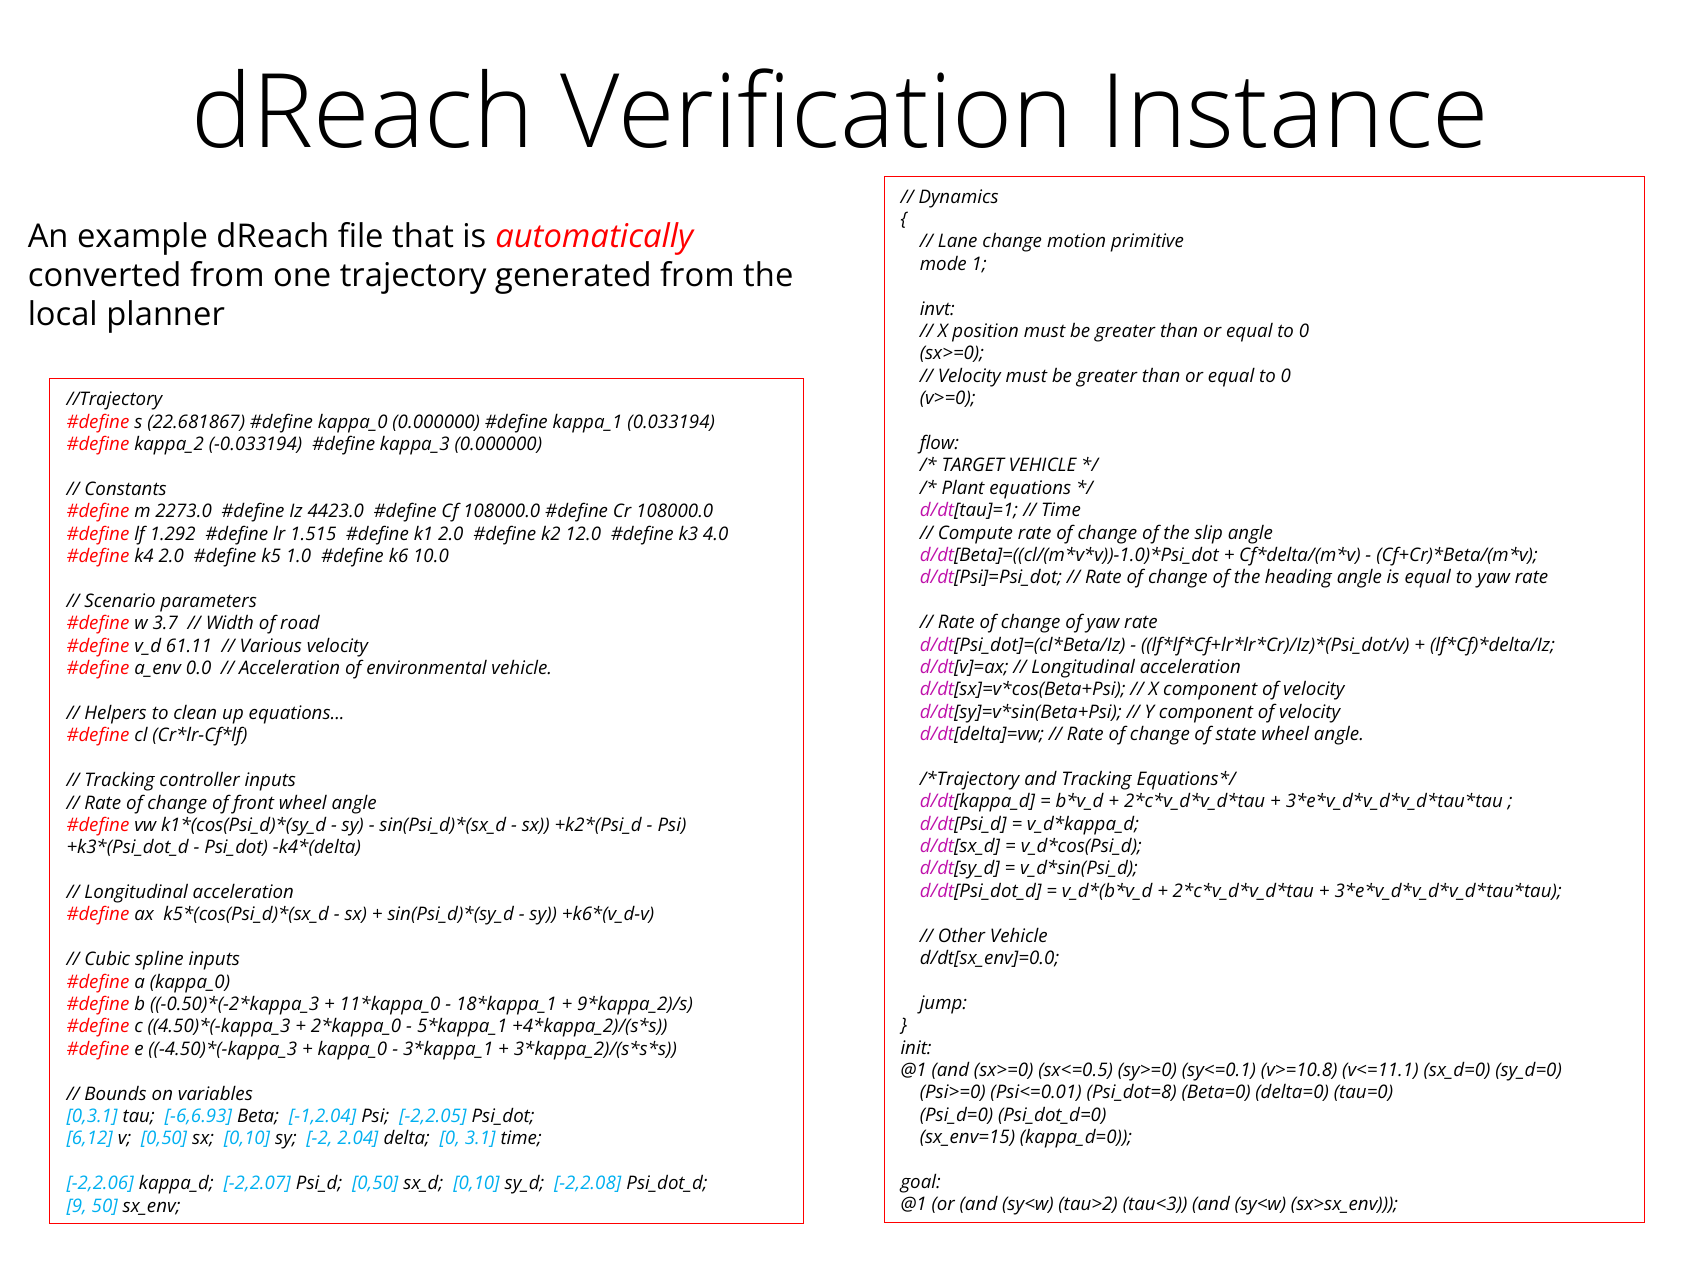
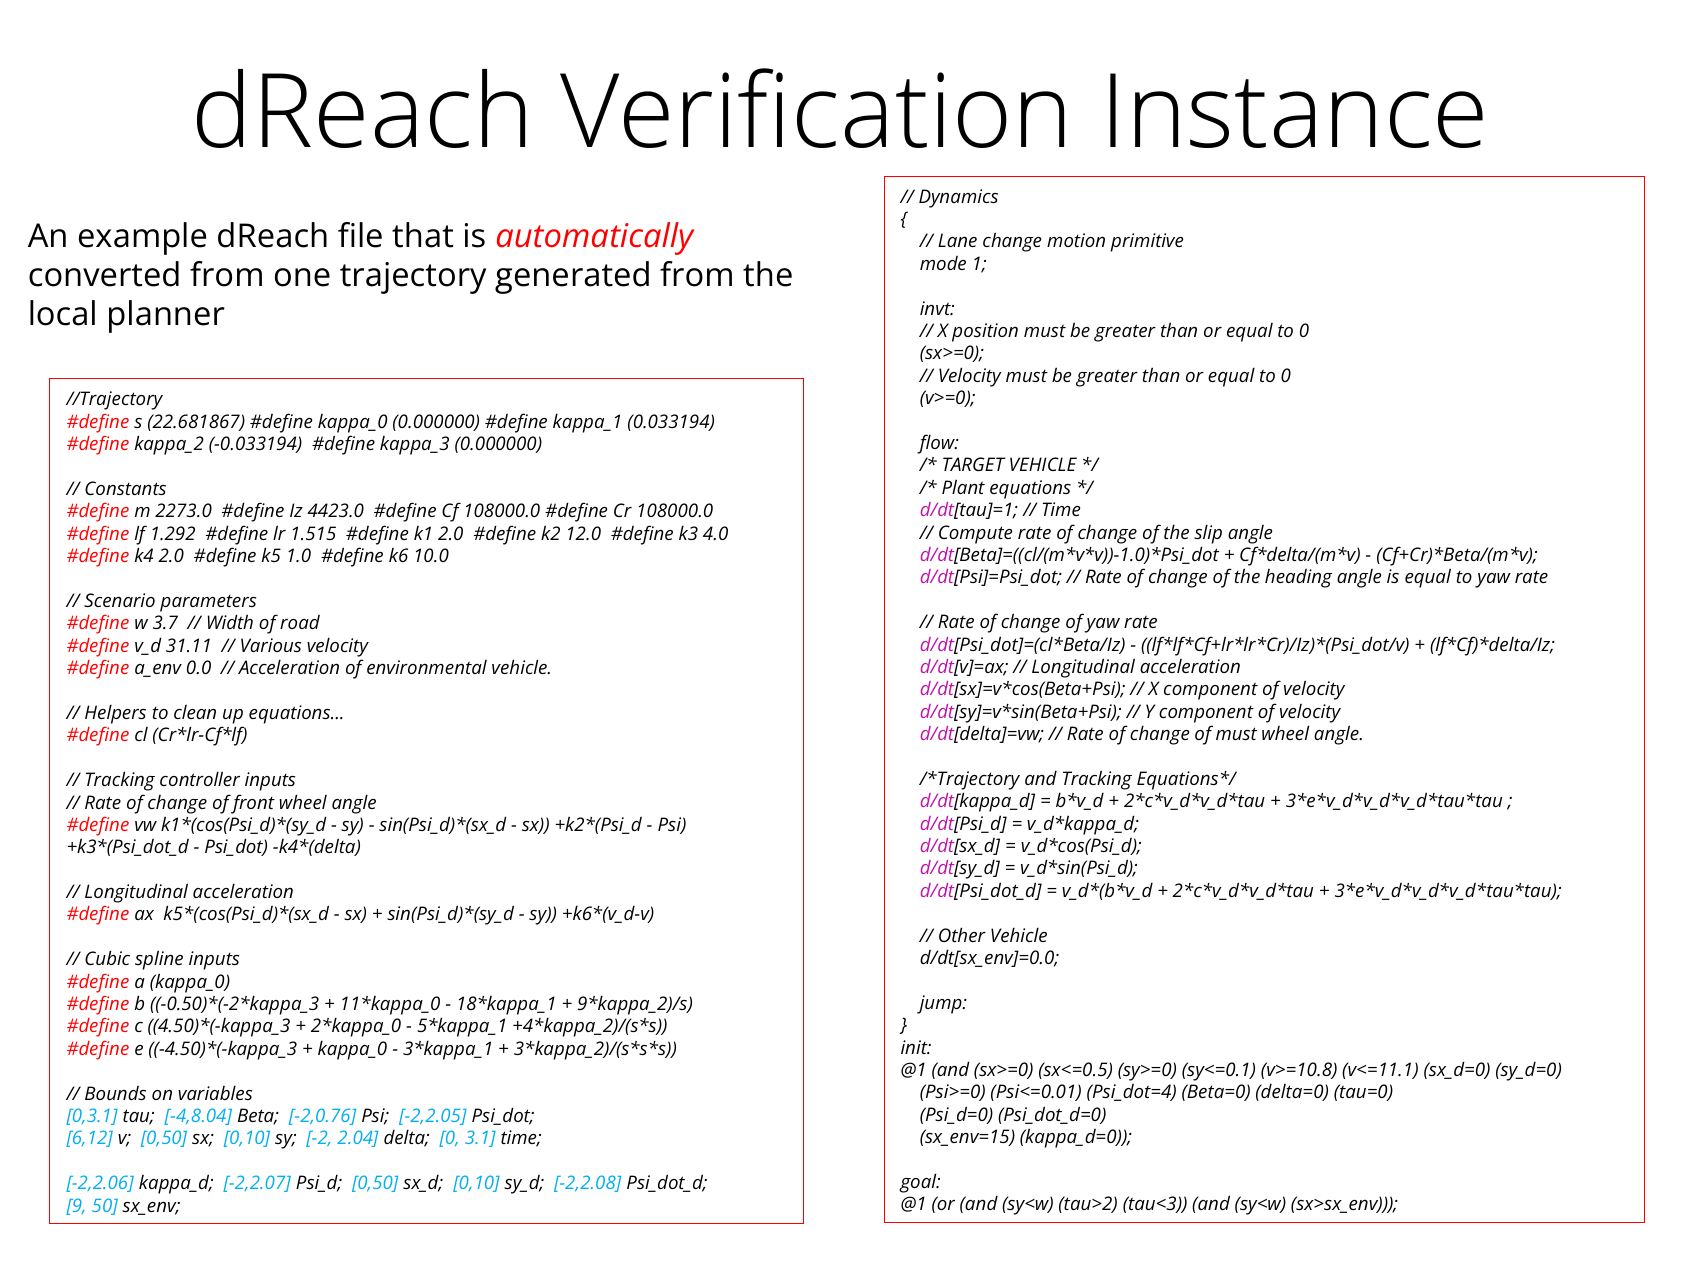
61.11: 61.11 -> 31.11
of state: state -> must
Psi_dot=8: Psi_dot=8 -> Psi_dot=4
-6,6.93: -6,6.93 -> -4,8.04
-1,2.04: -1,2.04 -> -2,0.76
